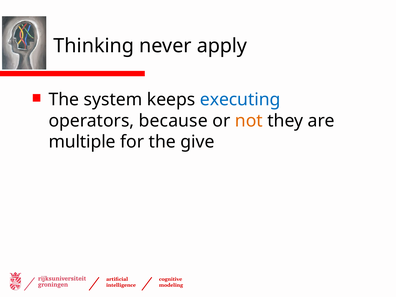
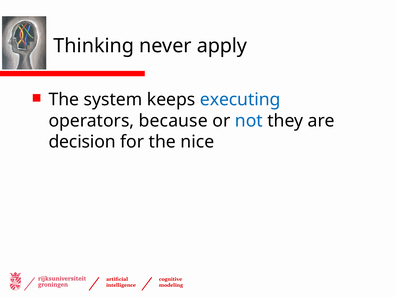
not colour: orange -> blue
multiple: multiple -> decision
give: give -> nice
